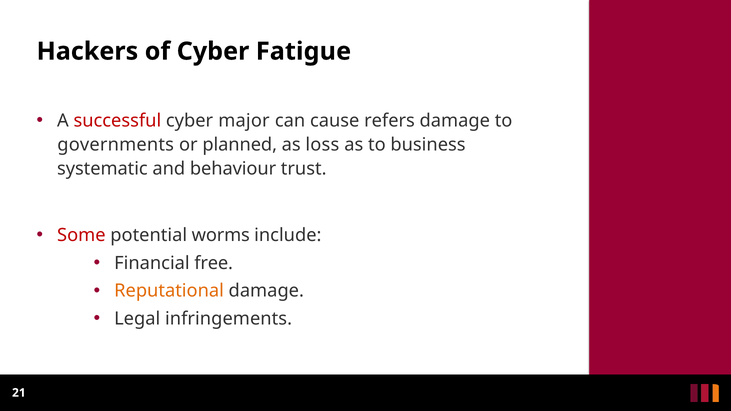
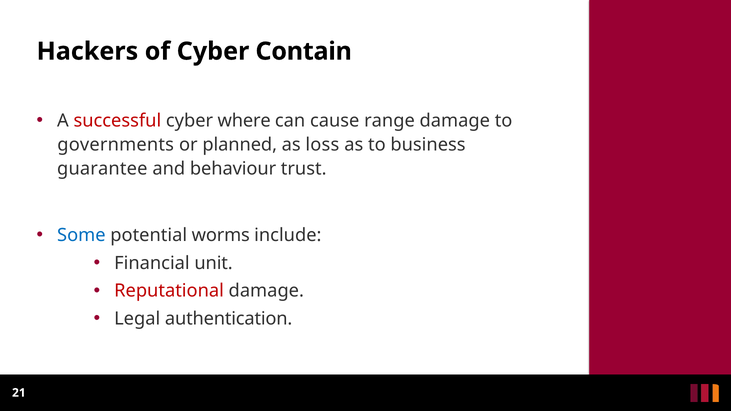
Fatigue: Fatigue -> Contain
major: major -> where
refers: refers -> range
systematic: systematic -> guarantee
Some colour: red -> blue
free: free -> unit
Reputational colour: orange -> red
infringements: infringements -> authentication
